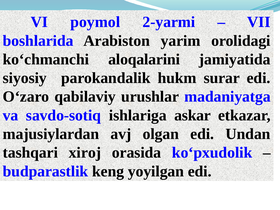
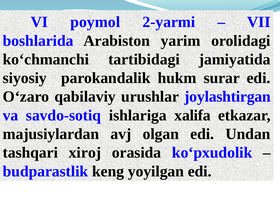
aloqalarini: aloqalarini -> tartibidagi
madaniyatga: madaniyatga -> joylashtirgan
askar: askar -> xalifa
